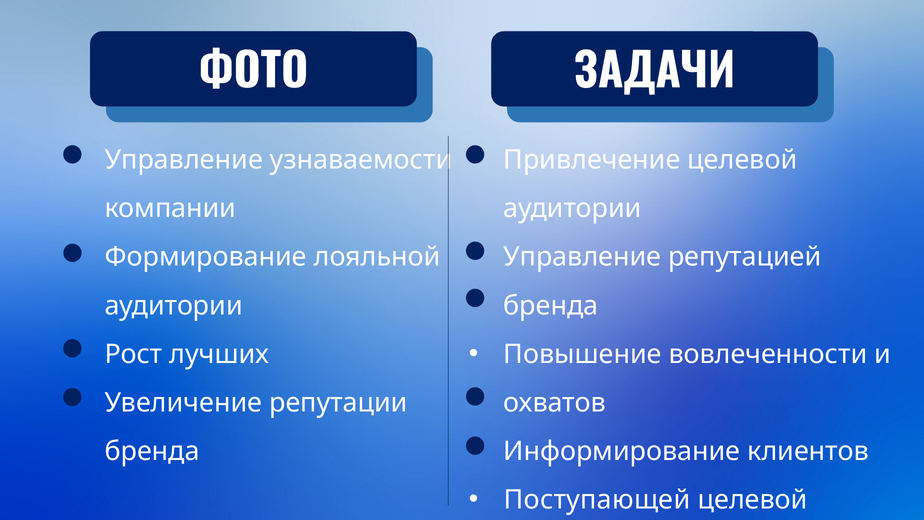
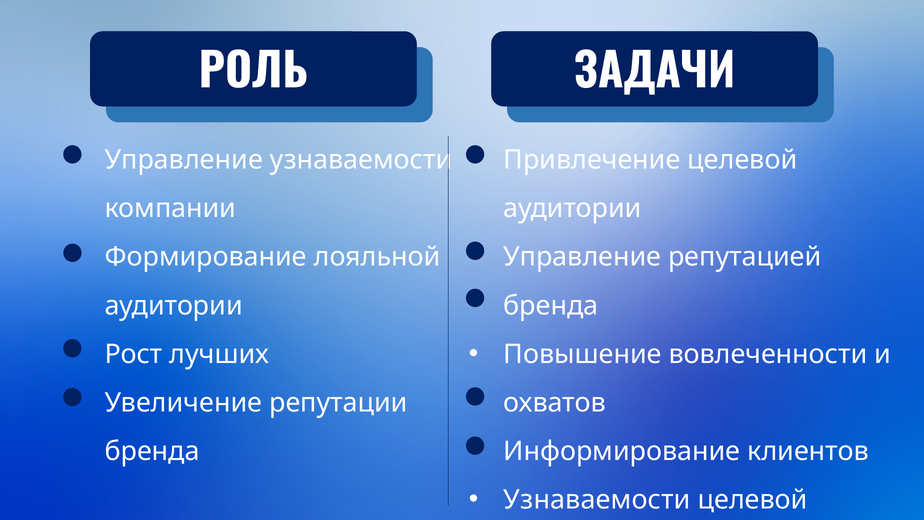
ФОТО: ФОТО -> РОЛЬ
Поступающей at (597, 500): Поступающей -> Узнаваемости
